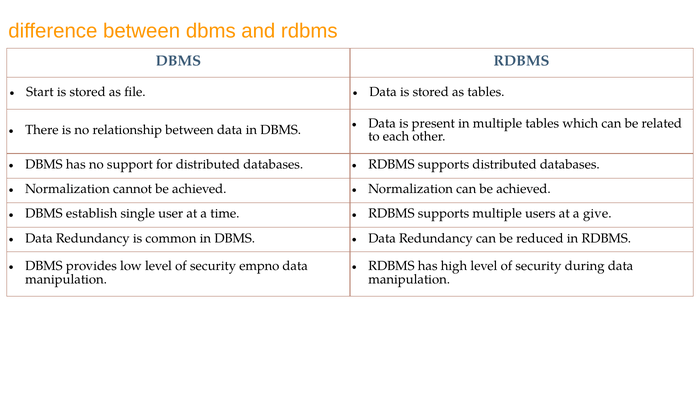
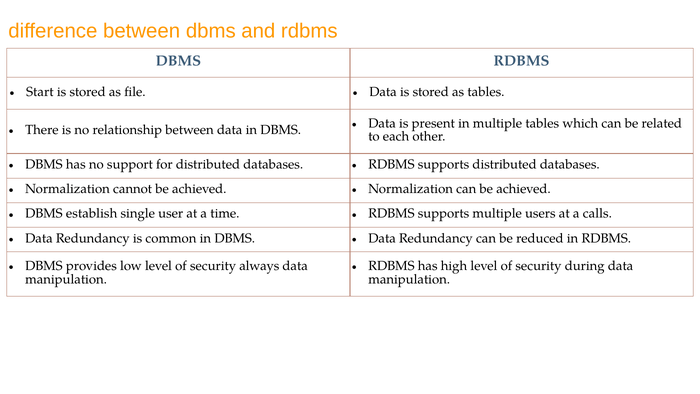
give: give -> calls
empno: empno -> always
